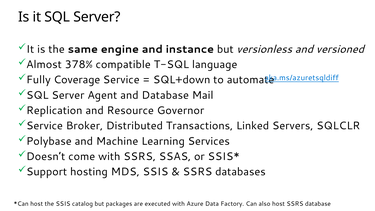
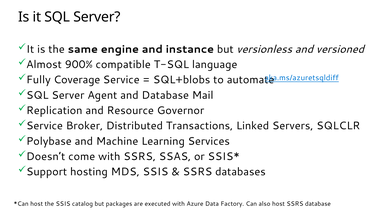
378%: 378% -> 900%
SQL+down: SQL+down -> SQL+blobs
